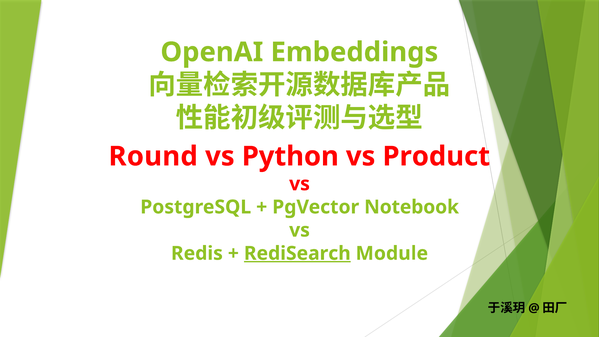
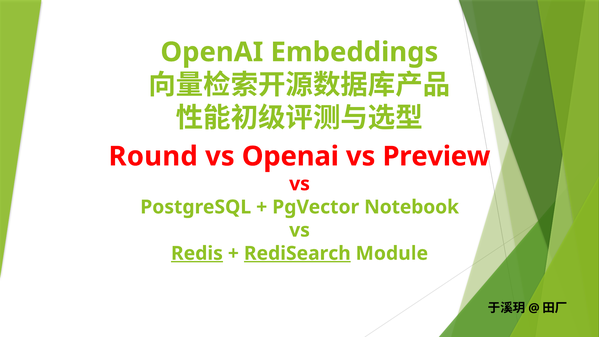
vs Python: Python -> Openai
Product: Product -> Preview
Redis underline: none -> present
